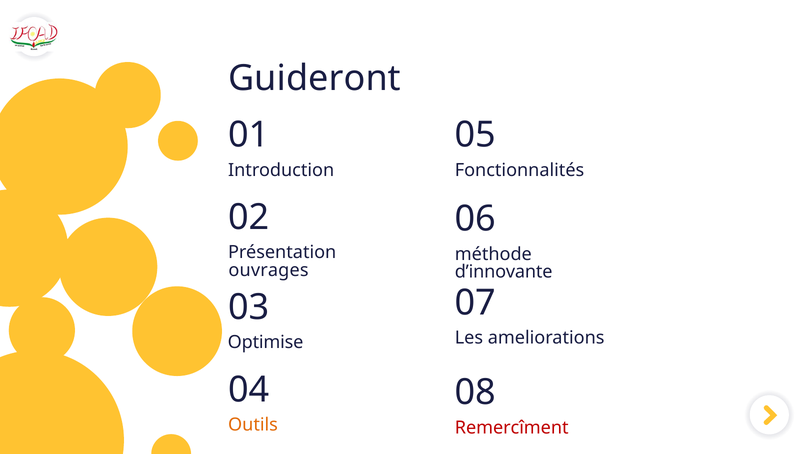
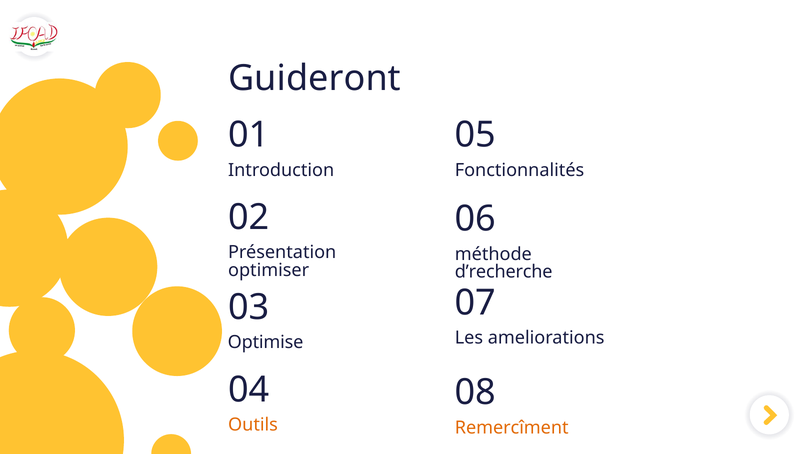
ouvrages: ouvrages -> optimiser
d’innovante: d’innovante -> d’recherche
Remercîment colour: red -> orange
